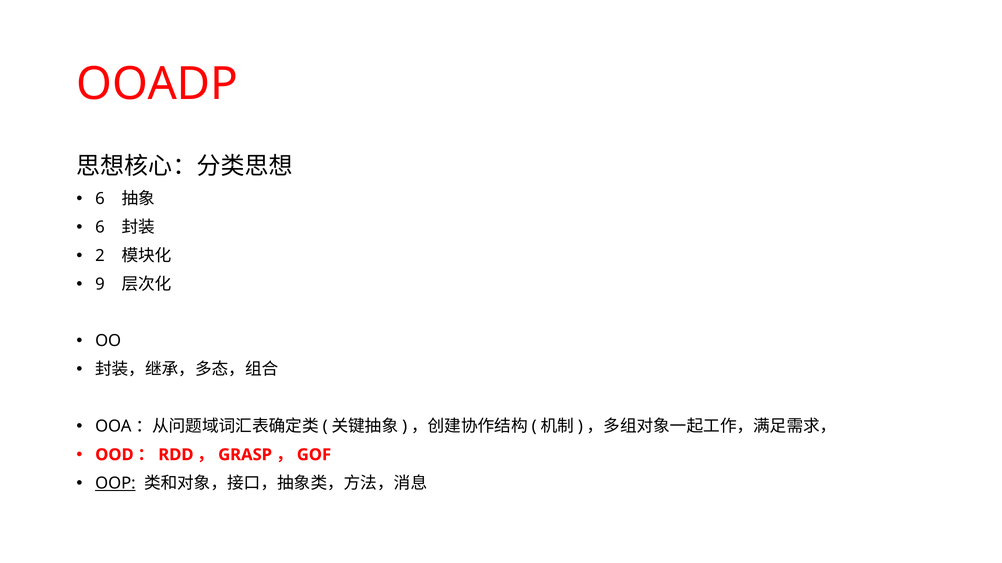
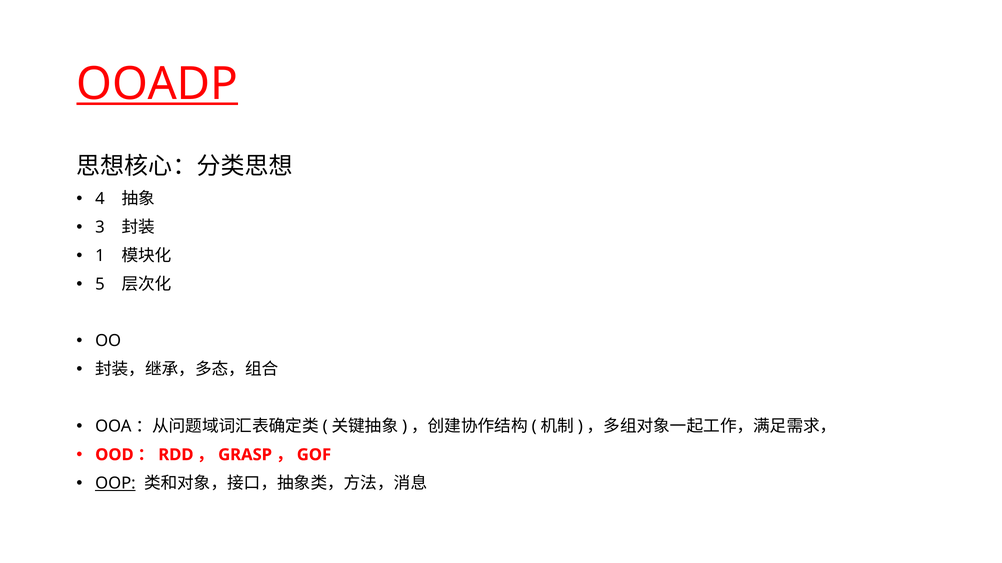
OOADP underline: none -> present
6 at (100, 199): 6 -> 4
6 at (100, 228): 6 -> 3
2: 2 -> 1
9: 9 -> 5
